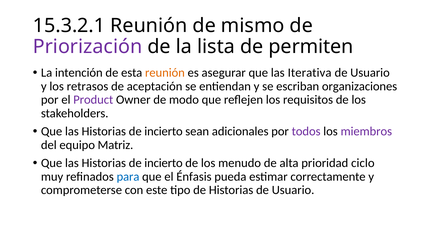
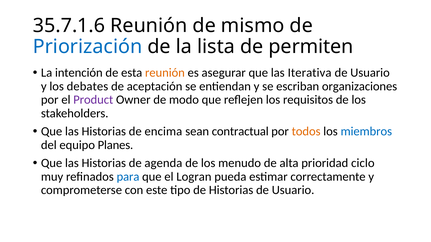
15.3.2.1: 15.3.2.1 -> 35.7.1.6
Priorización colour: purple -> blue
retrasos: retrasos -> debates
incierto at (164, 132): incierto -> encima
adicionales: adicionales -> contractual
todos colour: purple -> orange
miembros colour: purple -> blue
Matriz: Matriz -> Planes
incierto at (164, 163): incierto -> agenda
Énfasis: Énfasis -> Logran
